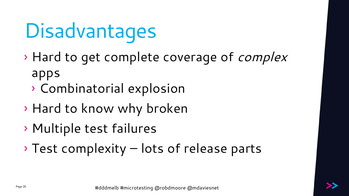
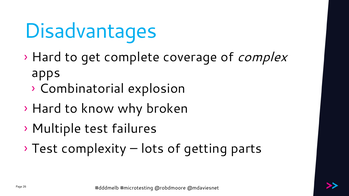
release: release -> getting
